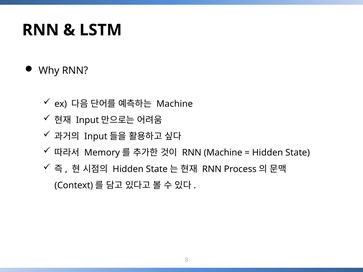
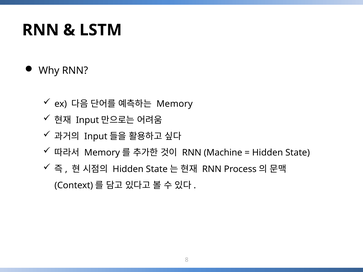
Machine at (175, 104): Machine -> Memory
